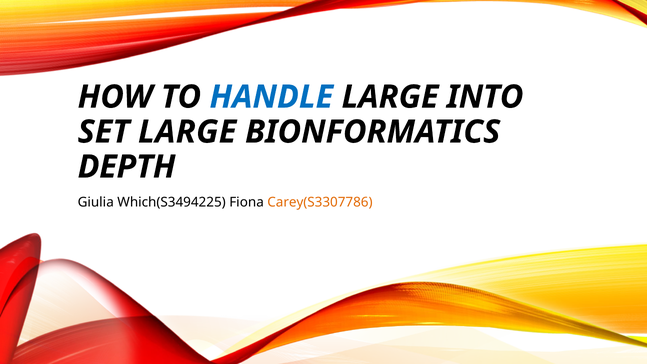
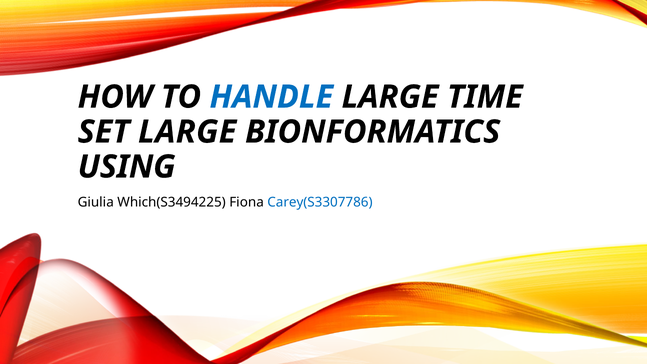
INTO: INTO -> TIME
DEPTH: DEPTH -> USING
Carey(S3307786 colour: orange -> blue
